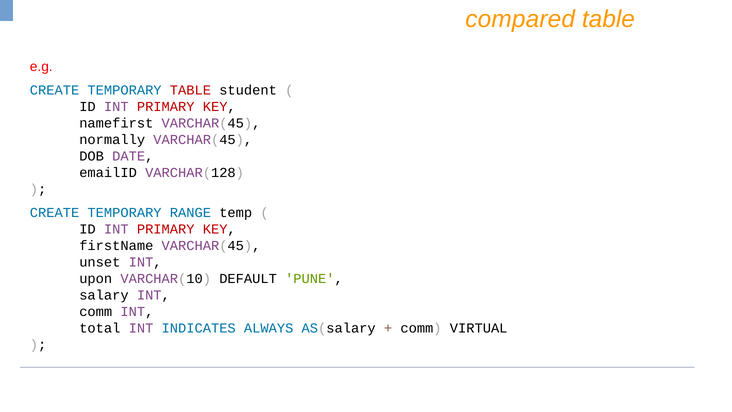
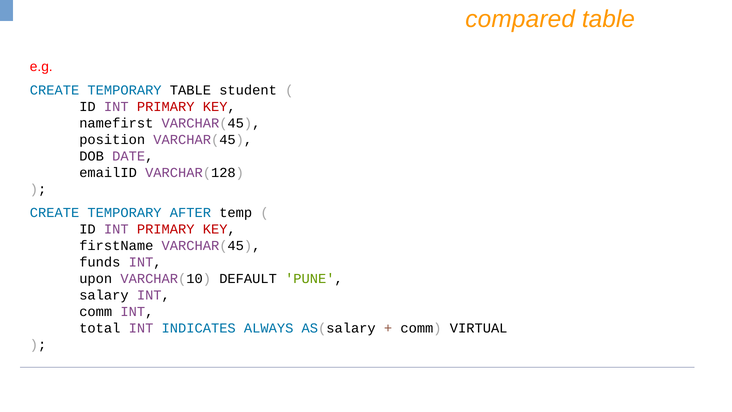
TABLE at (190, 90) colour: red -> black
normally: normally -> position
RANGE: RANGE -> AFTER
unset: unset -> funds
